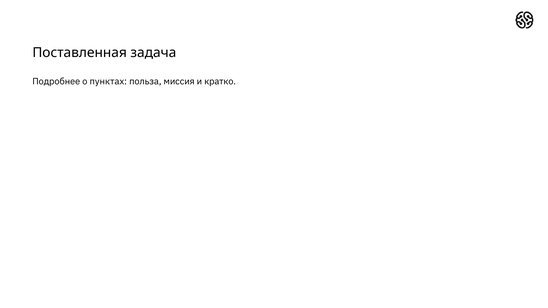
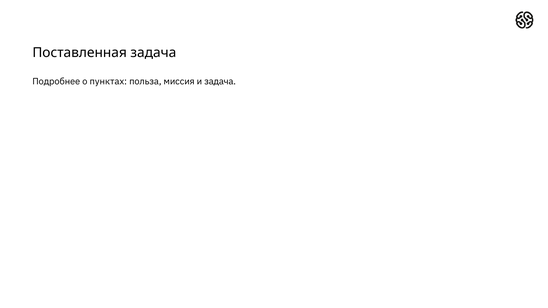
и кратко: кратко -> задача
